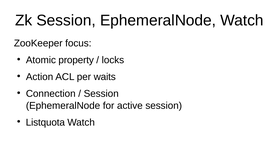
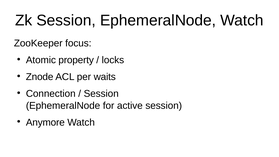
Action: Action -> Znode
Listquota: Listquota -> Anymore
